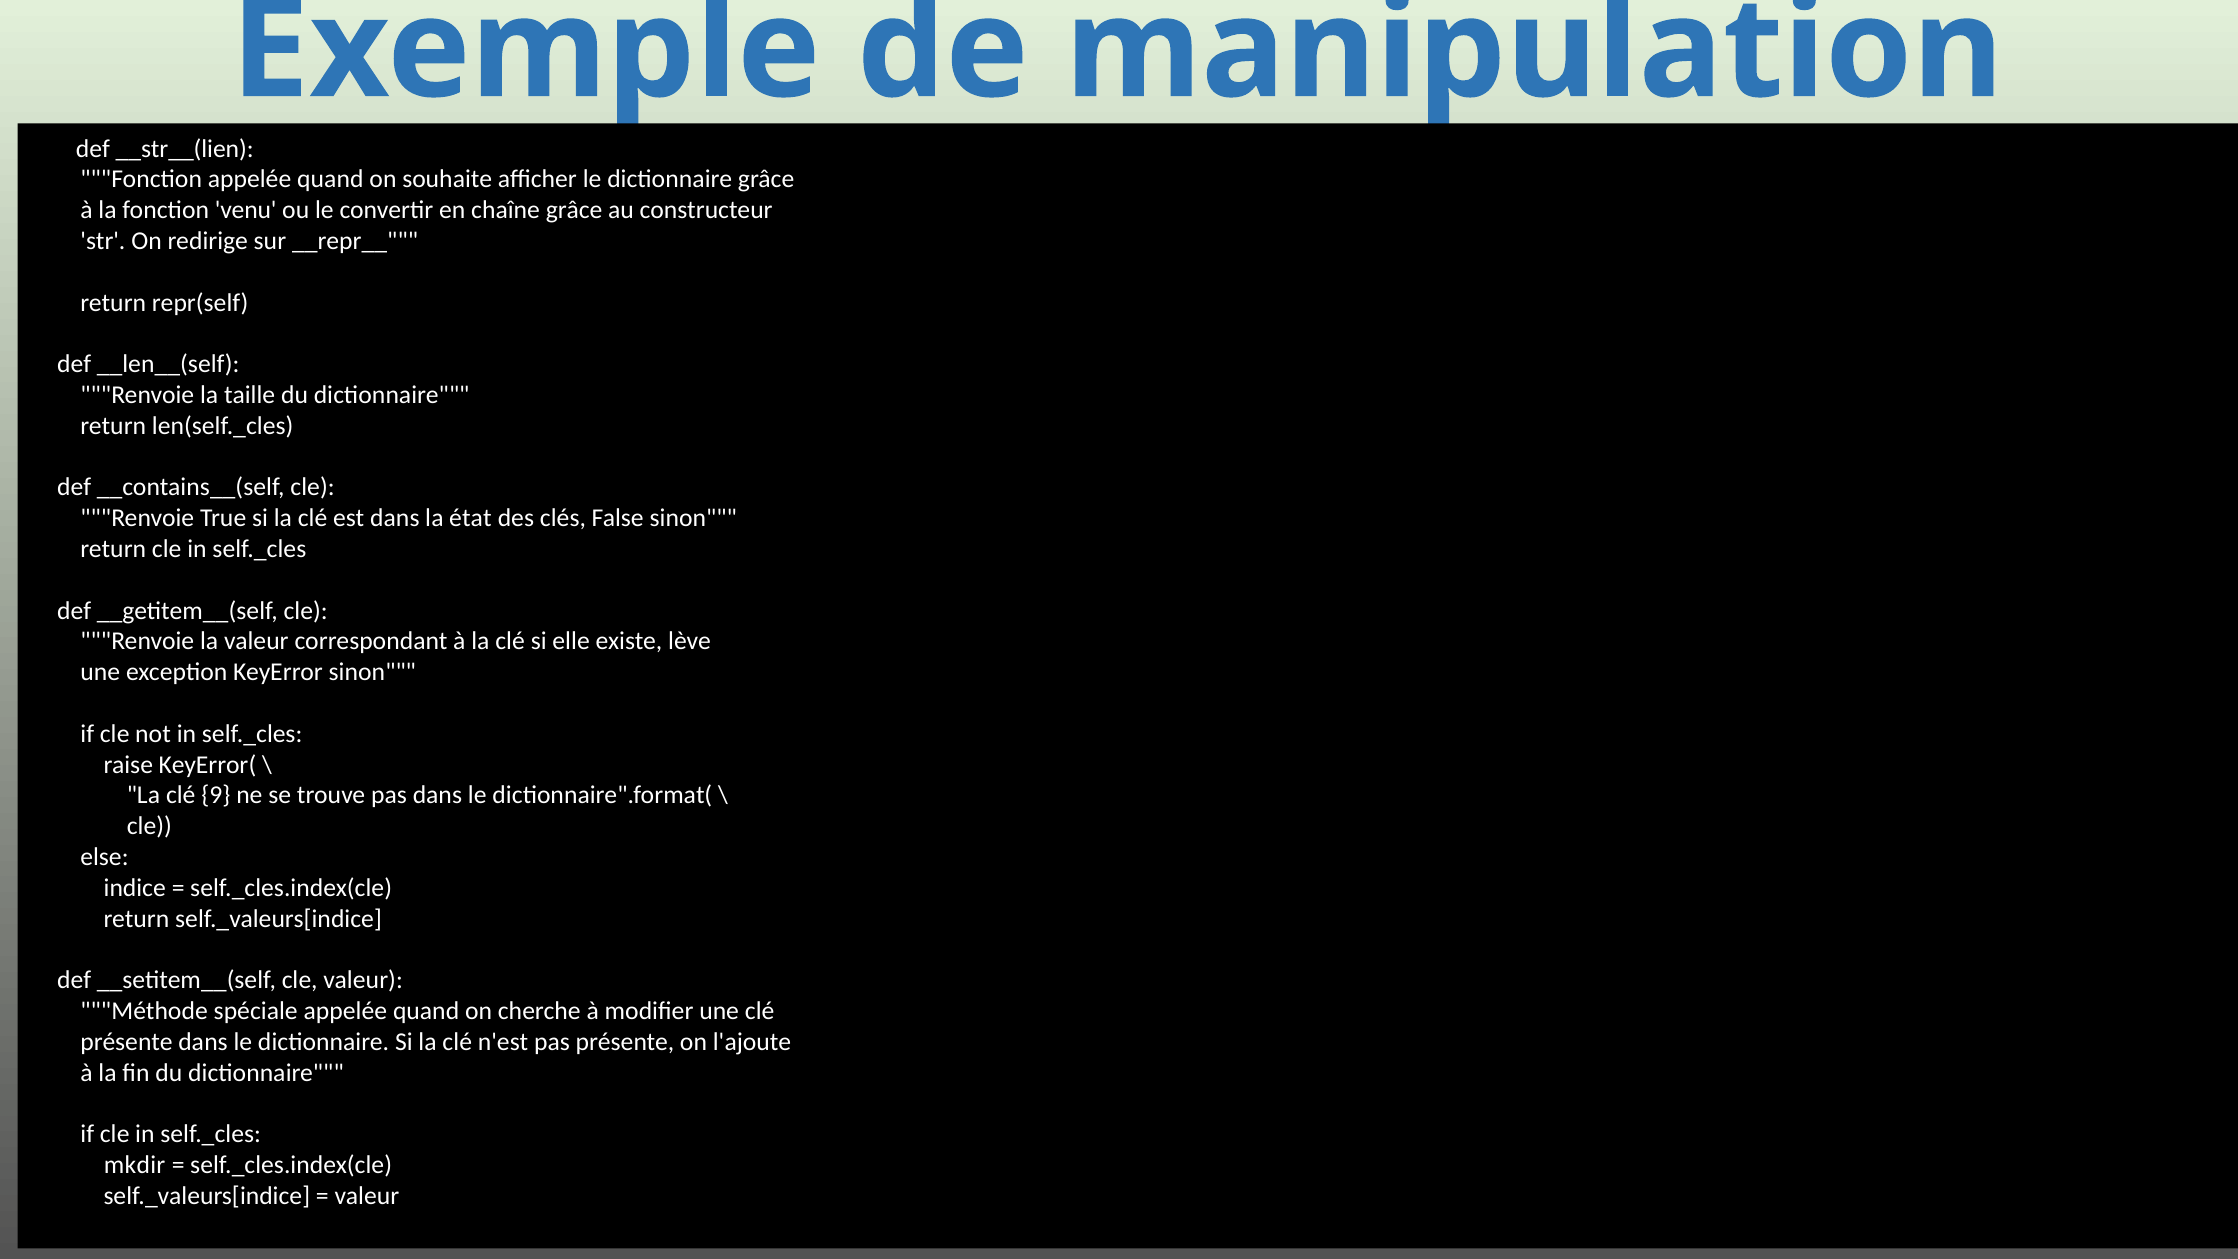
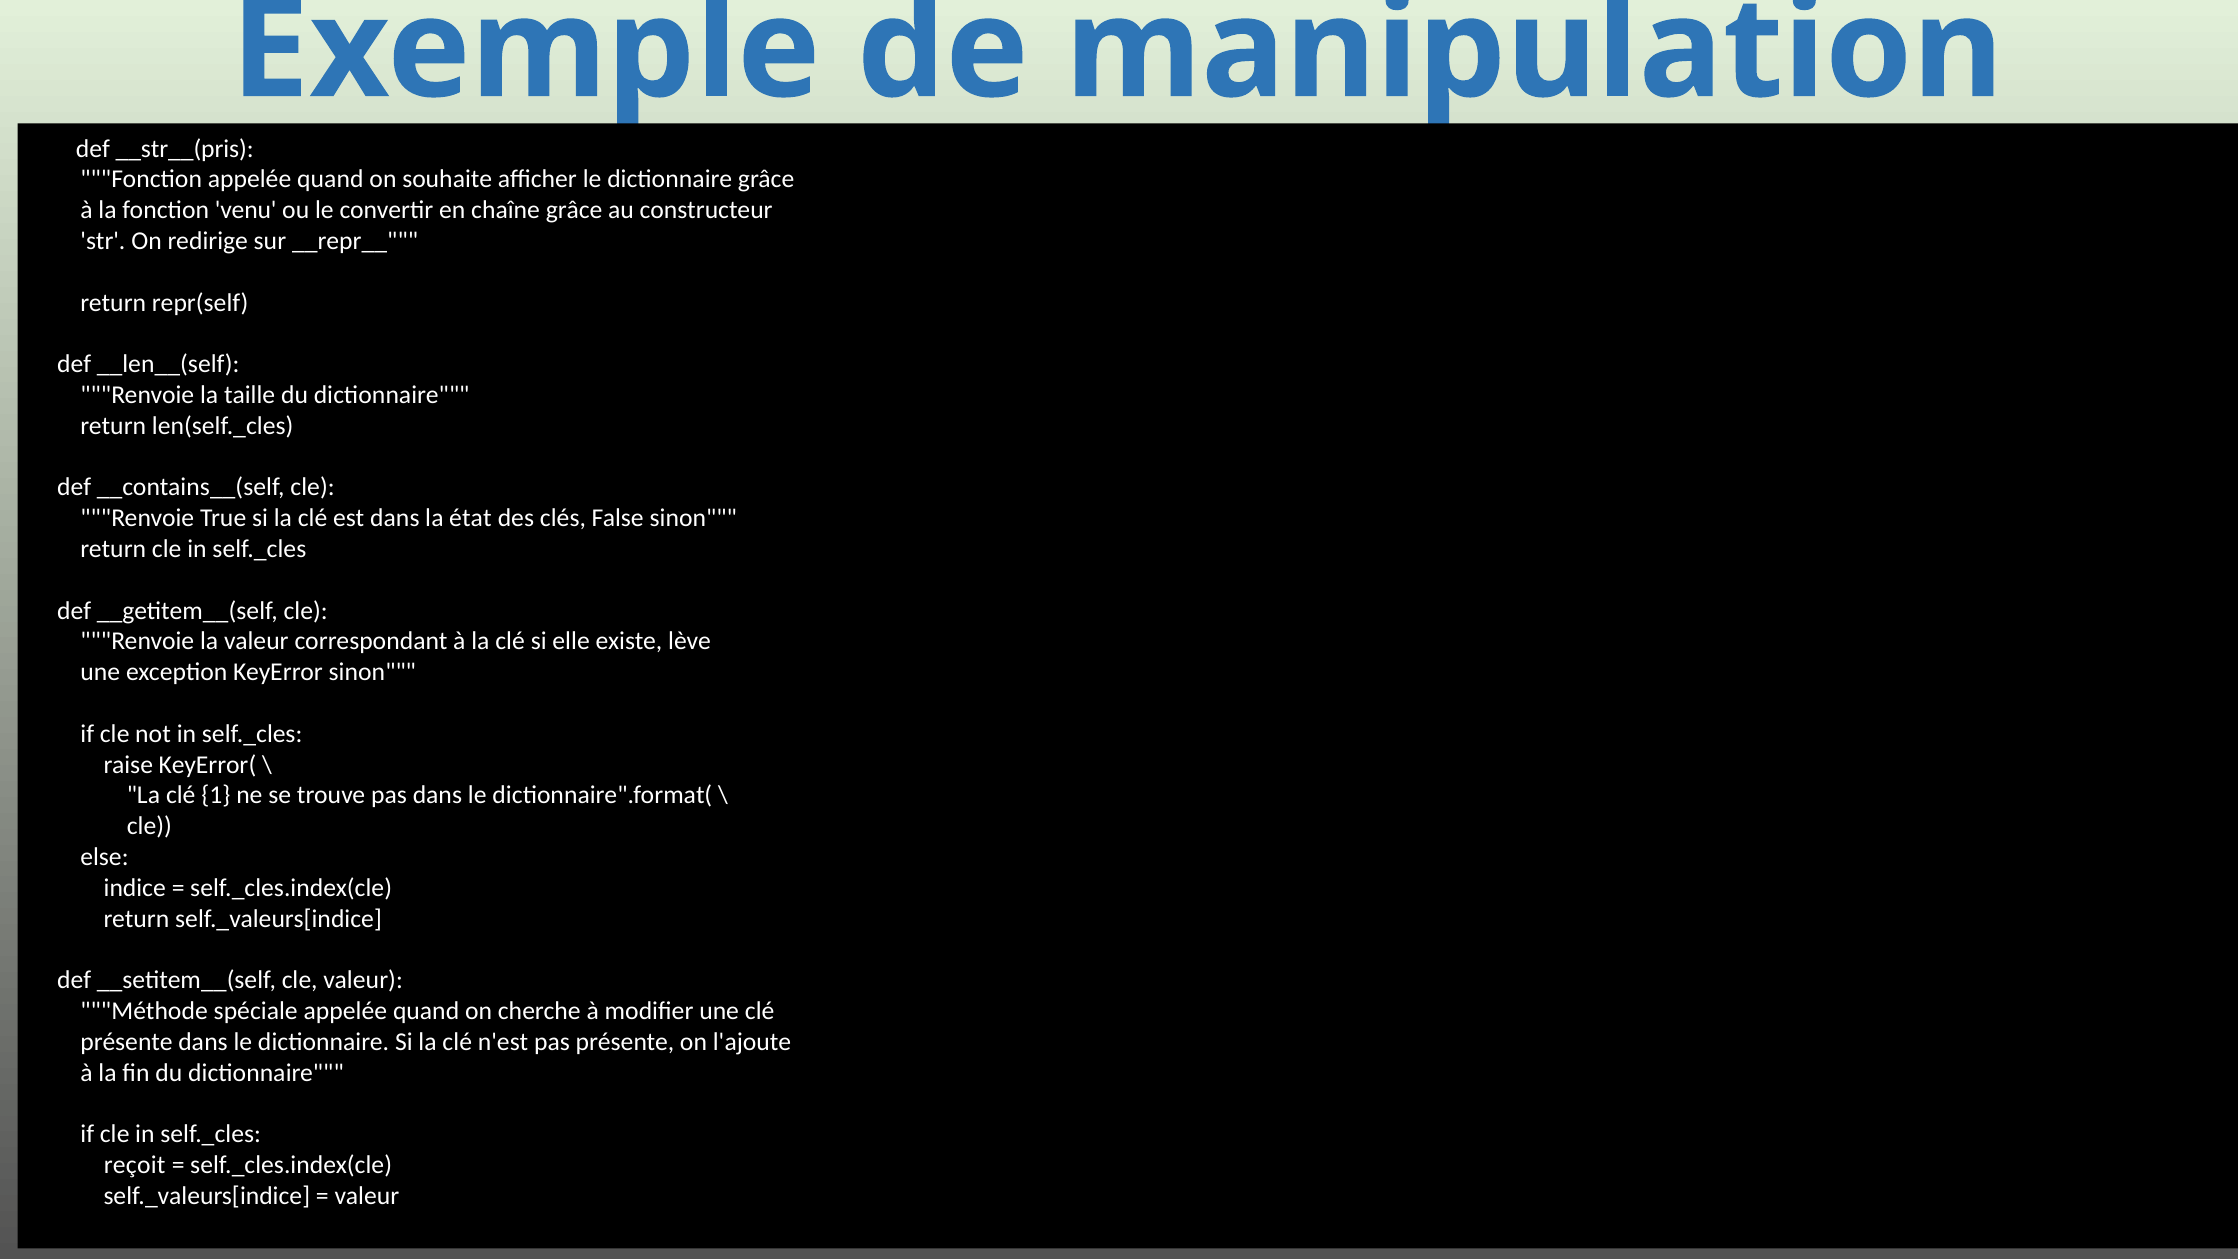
__str__(lien: __str__(lien -> __str__(pris
9: 9 -> 1
mkdir: mkdir -> reçoit
